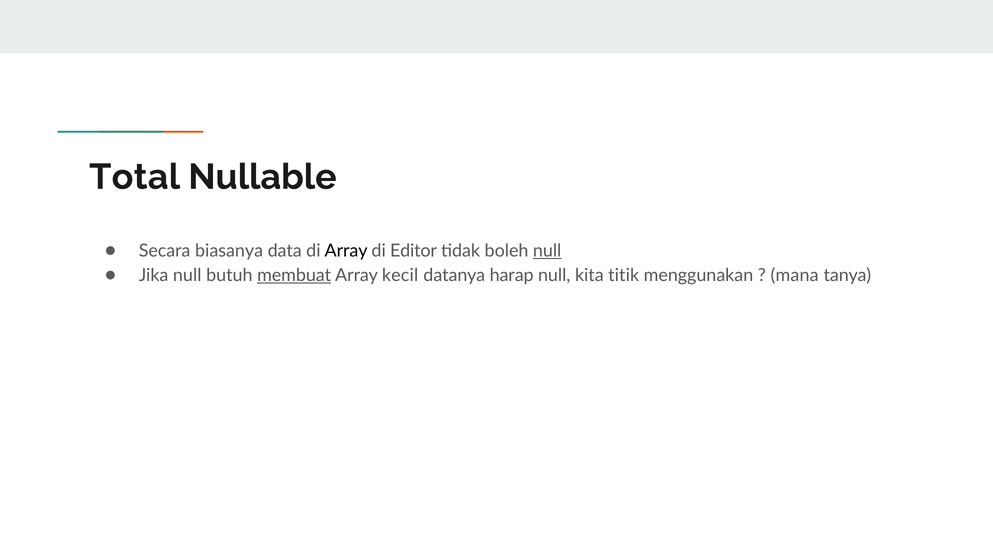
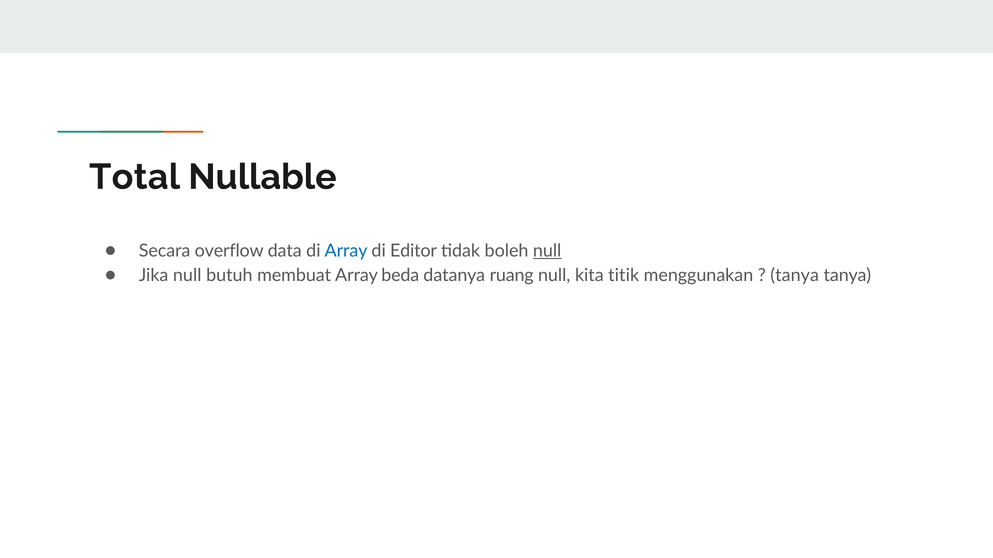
biasanya: biasanya -> overflow
Array at (346, 251) colour: black -> blue
membuat underline: present -> none
kecil: kecil -> beda
harap: harap -> ruang
mana at (795, 276): mana -> tanya
